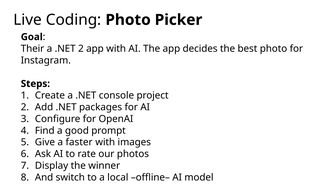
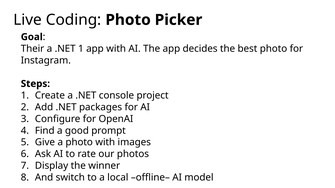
.NET 2: 2 -> 1
a faster: faster -> photo
